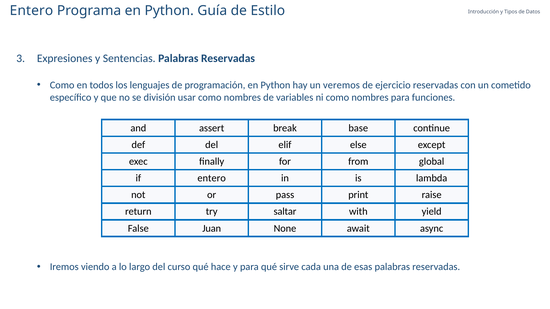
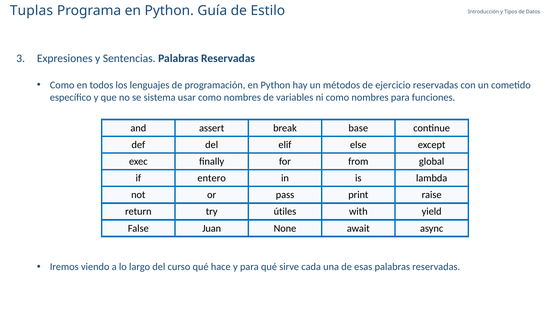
Entero at (31, 11): Entero -> Tuplas
veremos: veremos -> métodos
división: división -> sistema
saltar: saltar -> útiles
